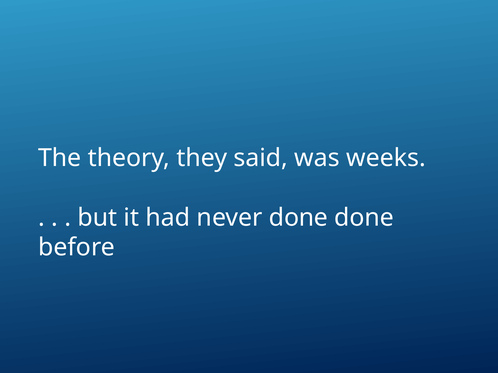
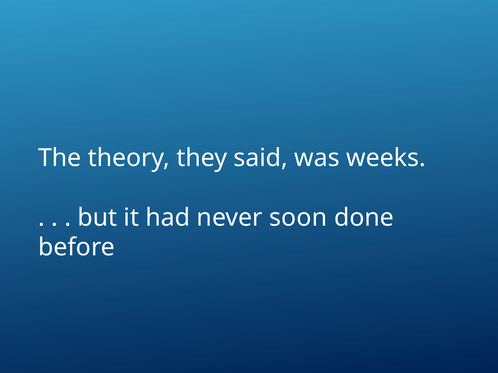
never done: done -> soon
